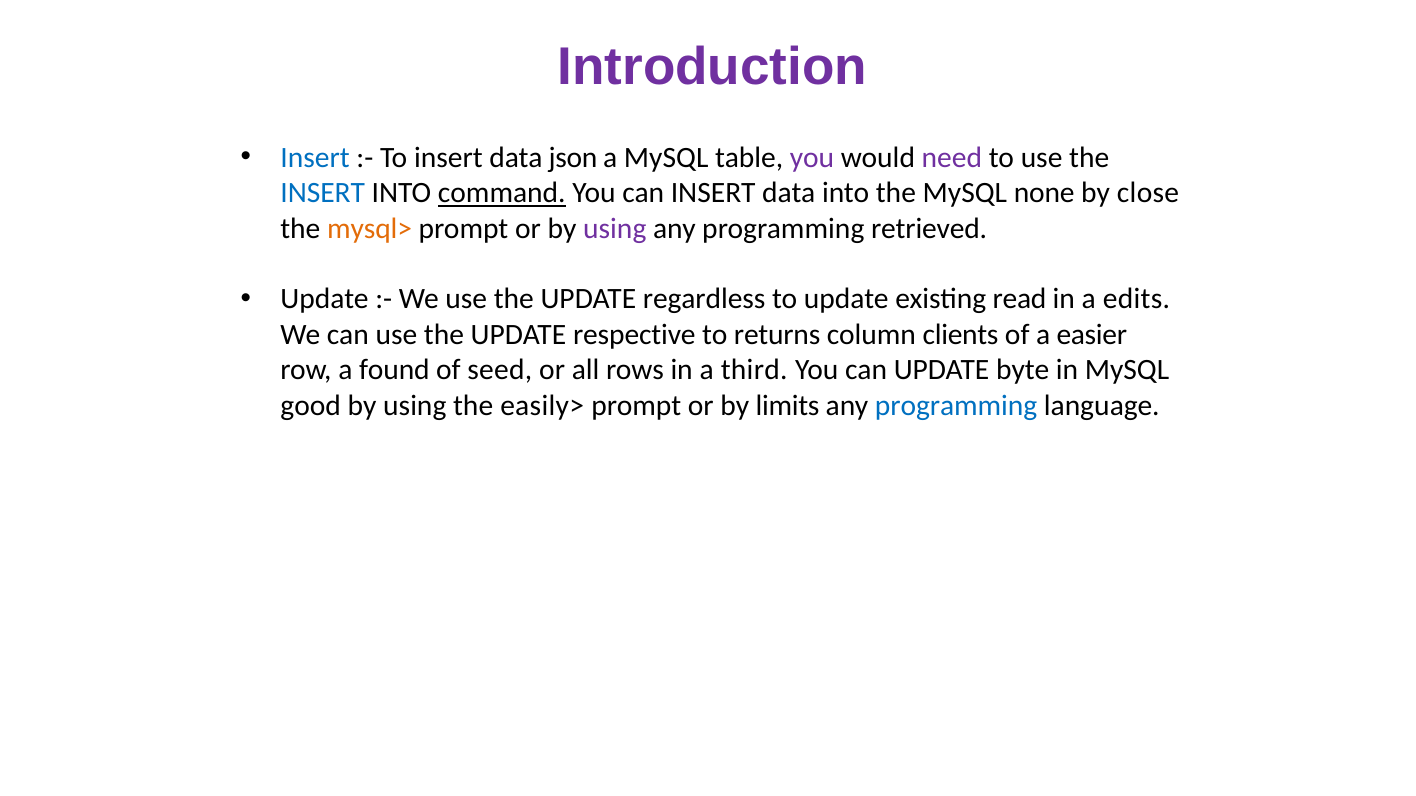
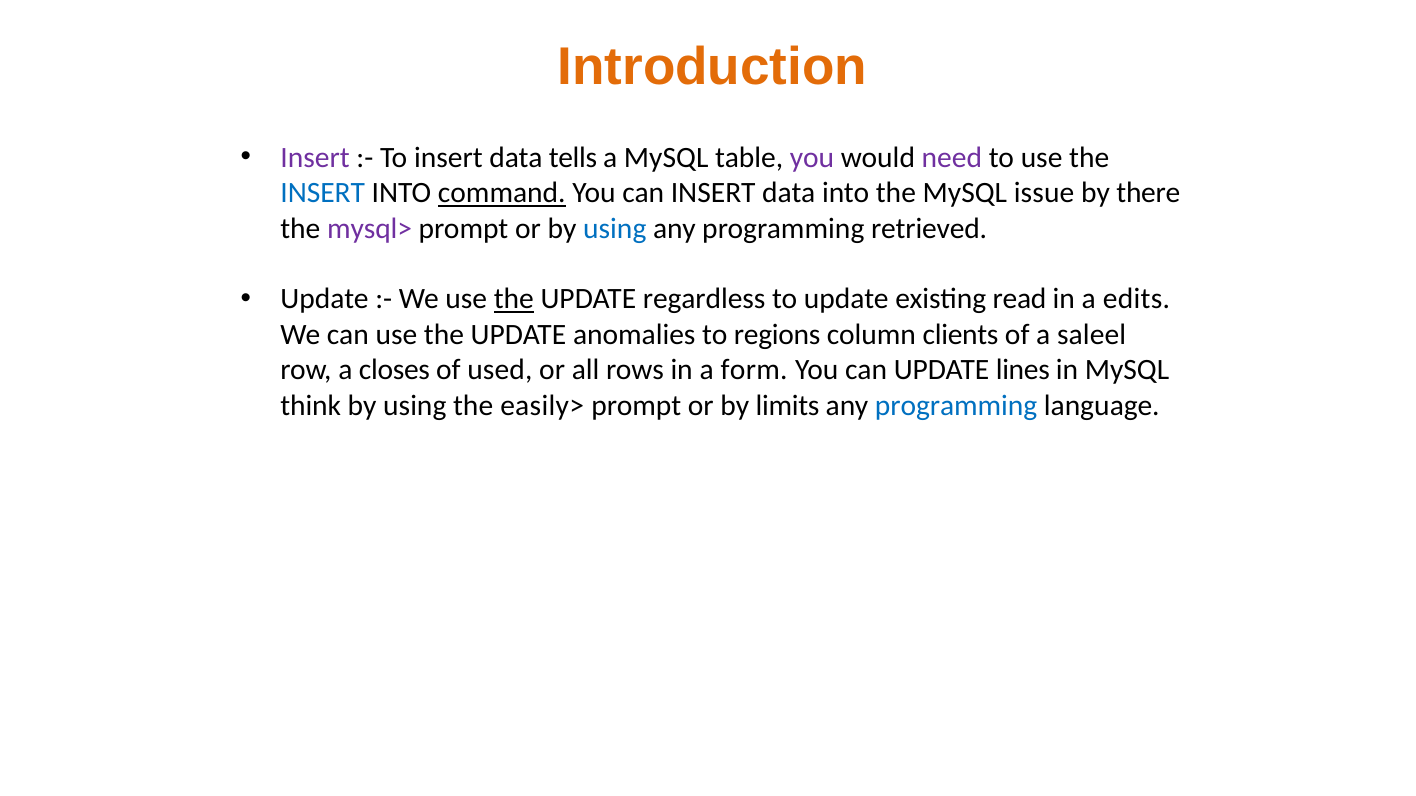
Introduction colour: purple -> orange
Insert at (315, 158) colour: blue -> purple
json: json -> tells
none: none -> issue
close: close -> there
mysql> colour: orange -> purple
using at (615, 229) colour: purple -> blue
the at (514, 299) underline: none -> present
respective: respective -> anomalies
returns: returns -> regions
easier: easier -> saleel
found: found -> closes
seed: seed -> used
third: third -> form
byte: byte -> lines
good: good -> think
